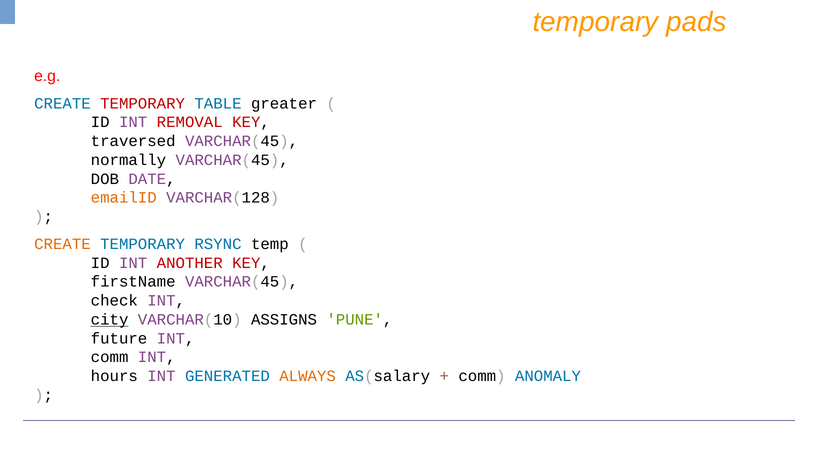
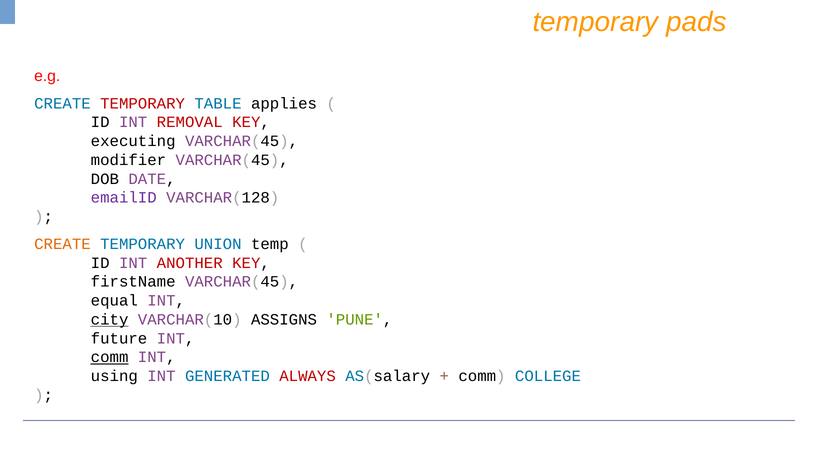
greater: greater -> applies
traversed: traversed -> executing
normally: normally -> modifier
emailID colour: orange -> purple
RSYNC: RSYNC -> UNION
check: check -> equal
comm at (110, 357) underline: none -> present
hours: hours -> using
ALWAYS colour: orange -> red
ANOMALY: ANOMALY -> COLLEGE
